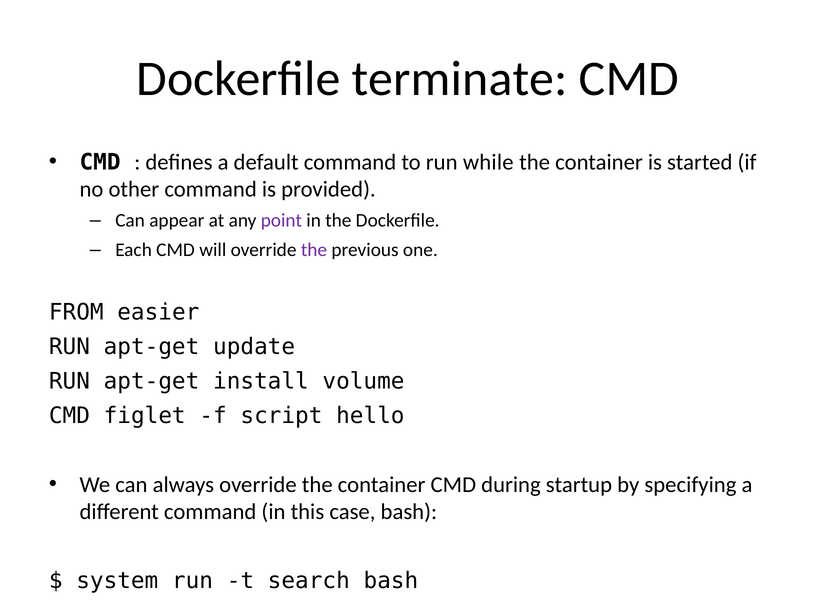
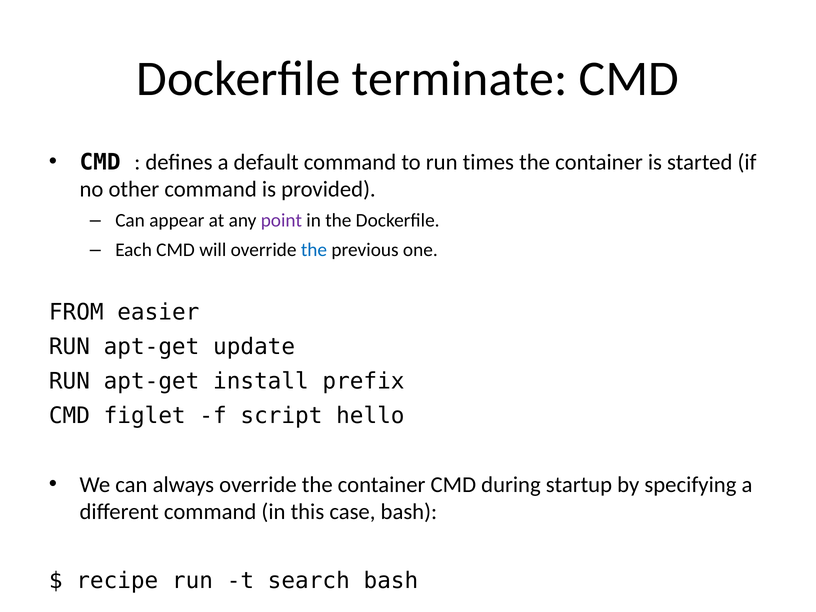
while: while -> times
the at (314, 250) colour: purple -> blue
volume: volume -> prefix
system: system -> recipe
